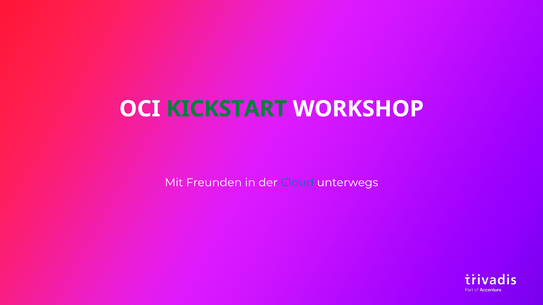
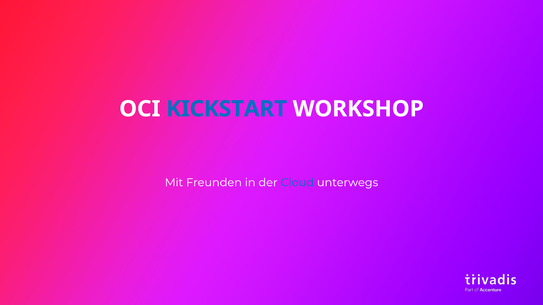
KICKSTART colour: green -> blue
